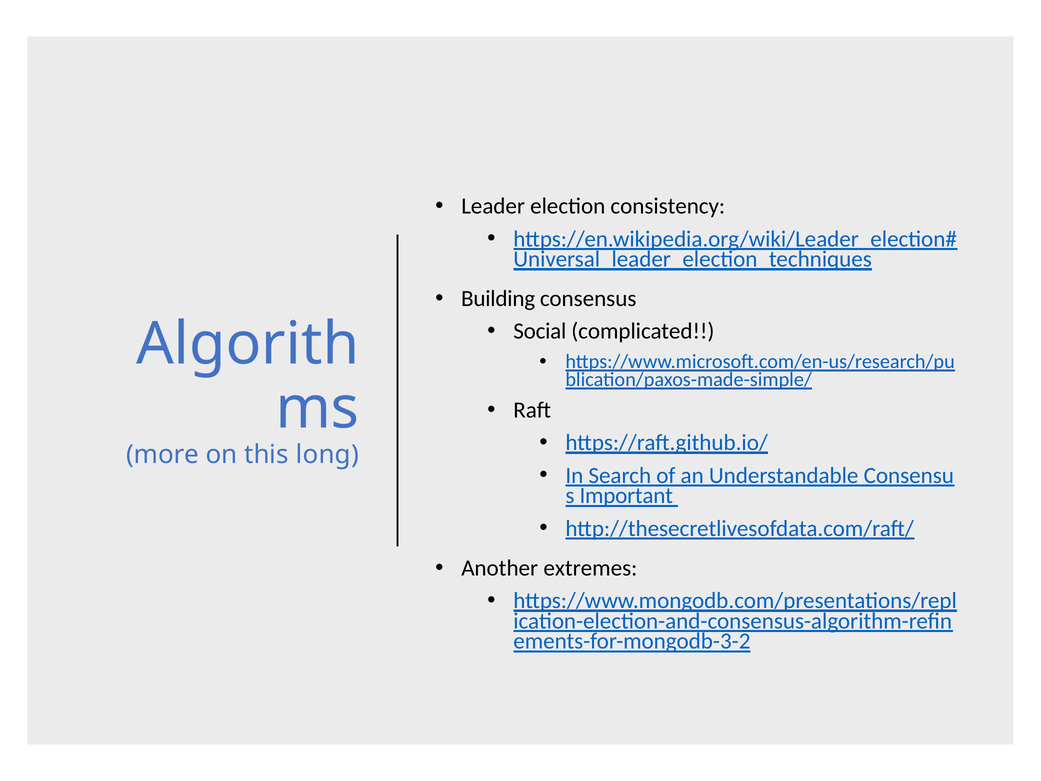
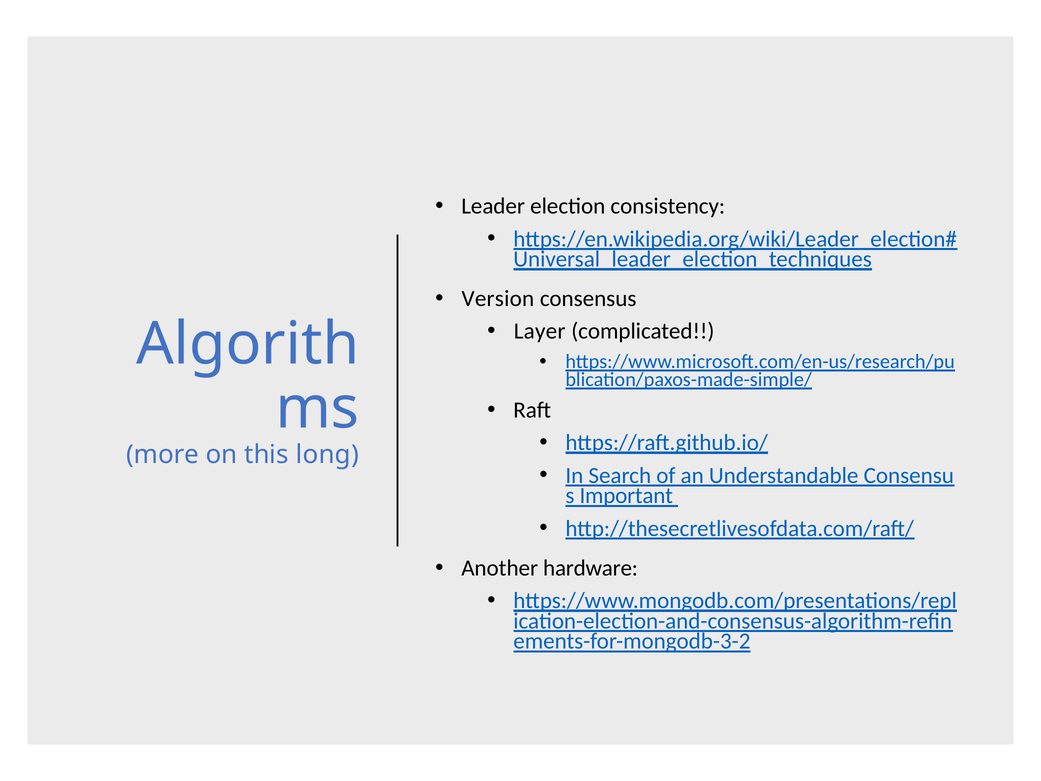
Building: Building -> Version
Social: Social -> Layer
extremes: extremes -> hardware
